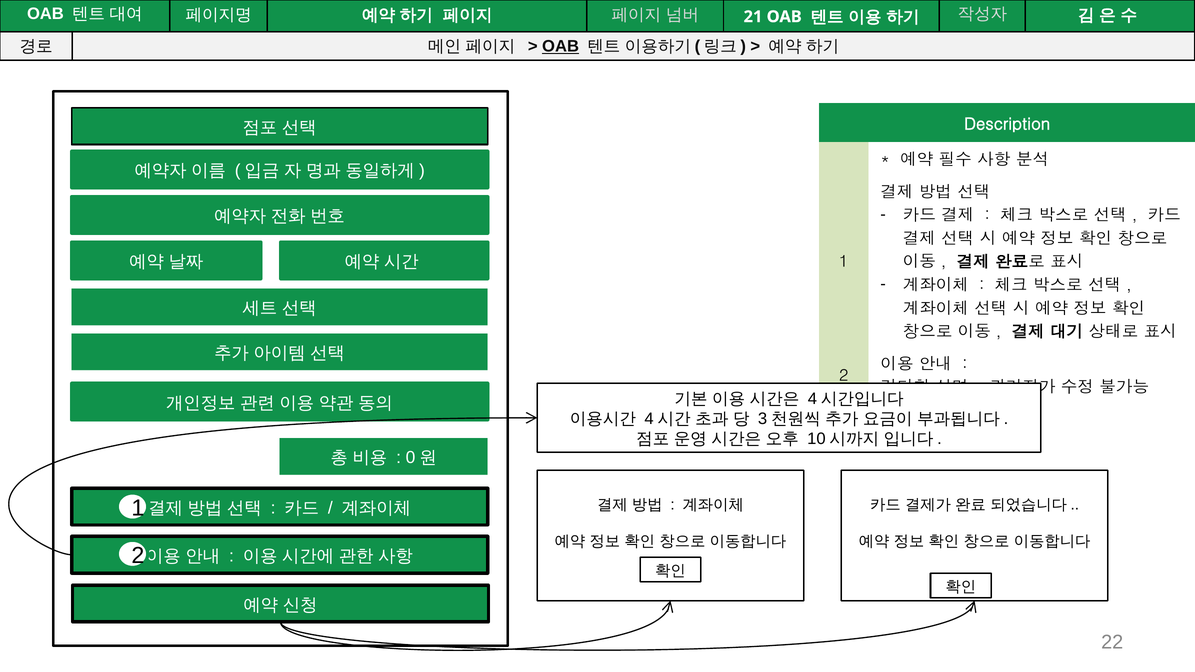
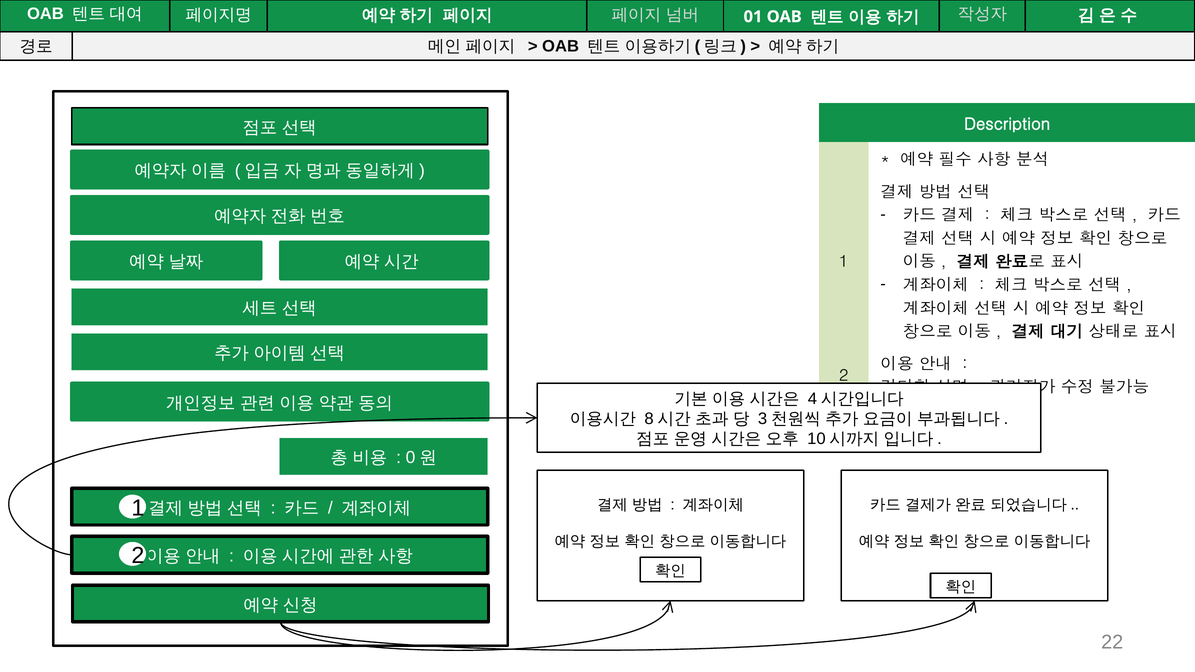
21: 21 -> 01
OAB at (561, 46) underline: present -> none
4: 4 -> 8
